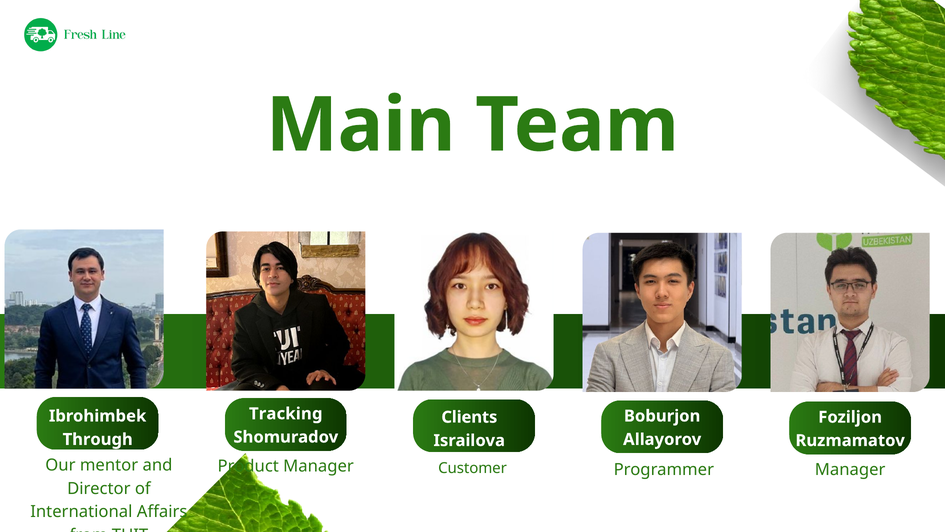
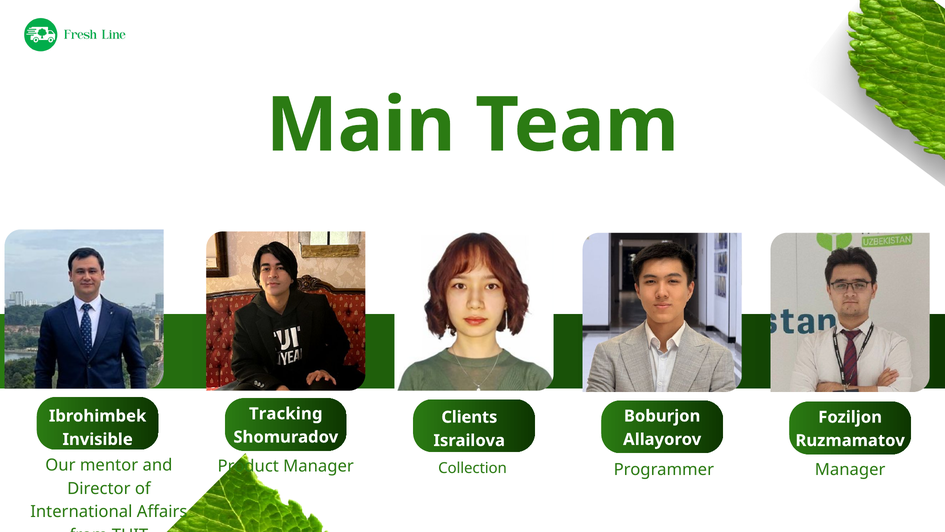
Through: Through -> Invisible
Customer: Customer -> Collection
